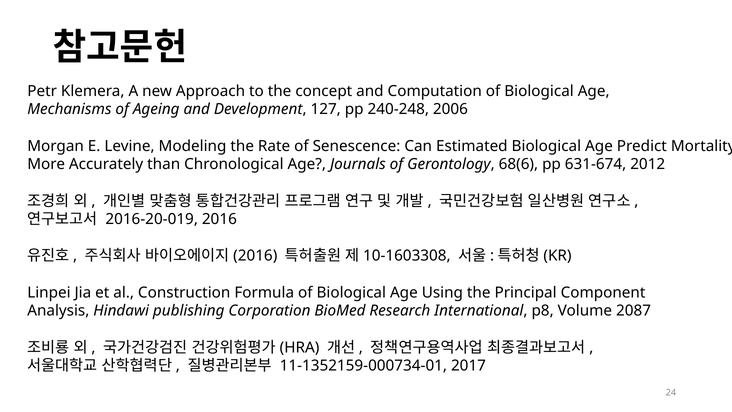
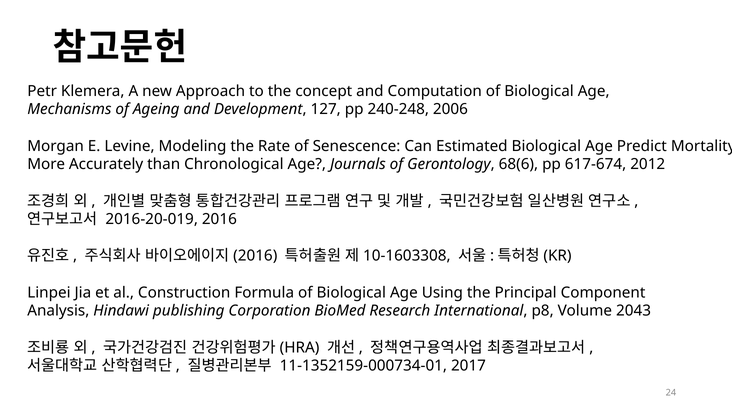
631-674: 631-674 -> 617-674
2087: 2087 -> 2043
